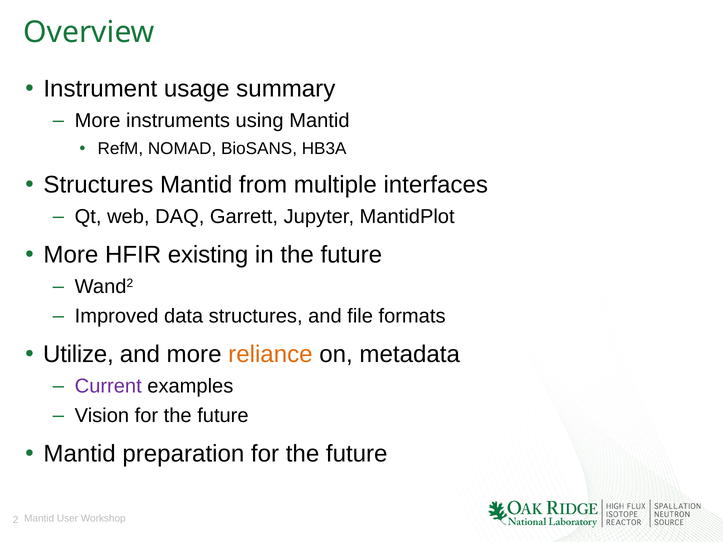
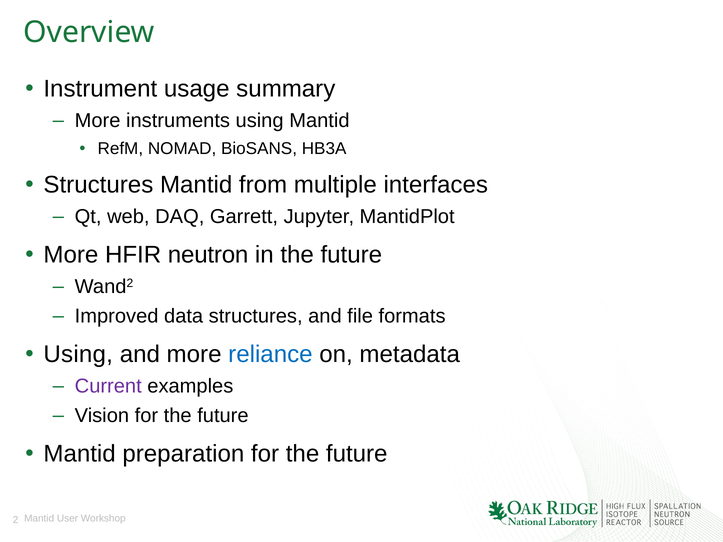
existing: existing -> neutron
Utilize at (78, 354): Utilize -> Using
reliance colour: orange -> blue
